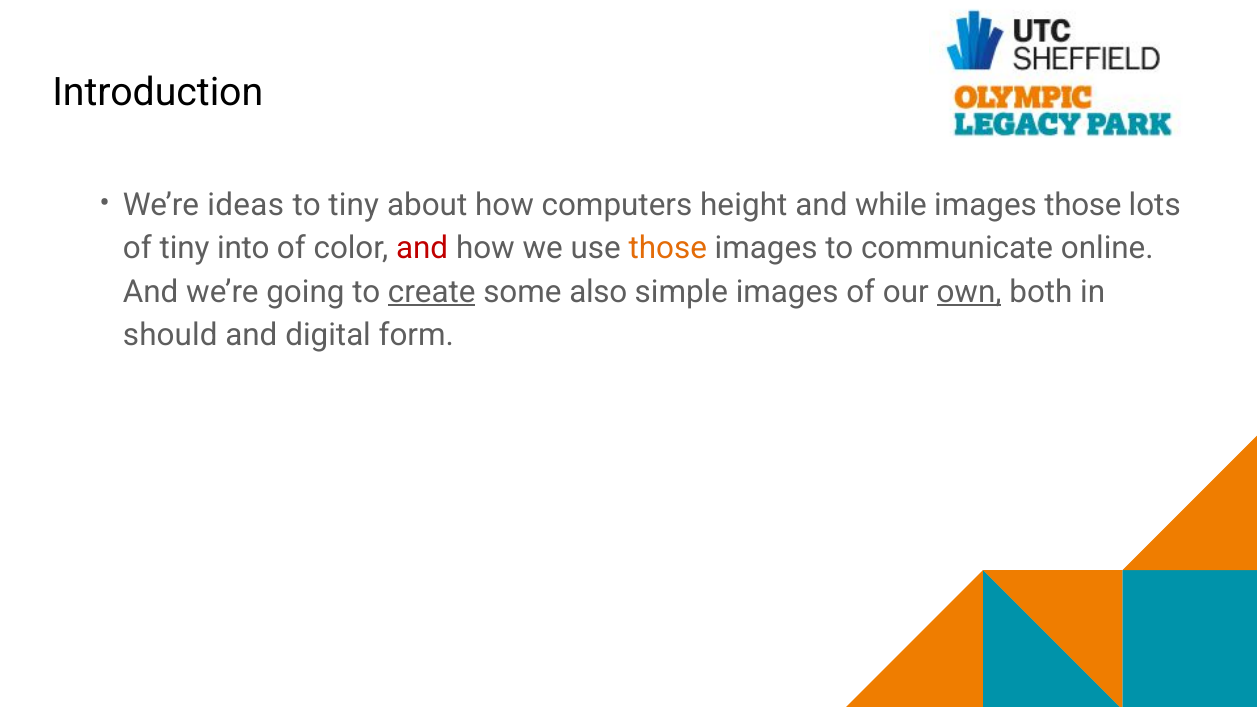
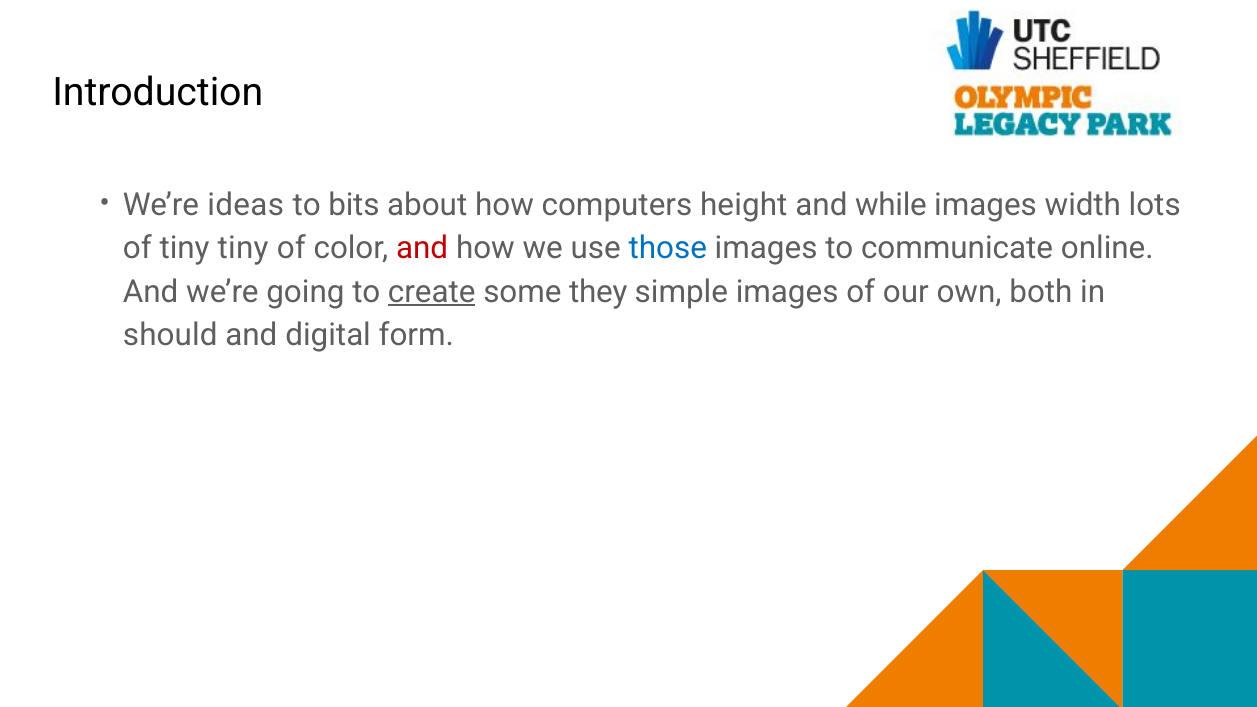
to tiny: tiny -> bits
images those: those -> width
tiny into: into -> tiny
those at (668, 249) colour: orange -> blue
also: also -> they
own underline: present -> none
